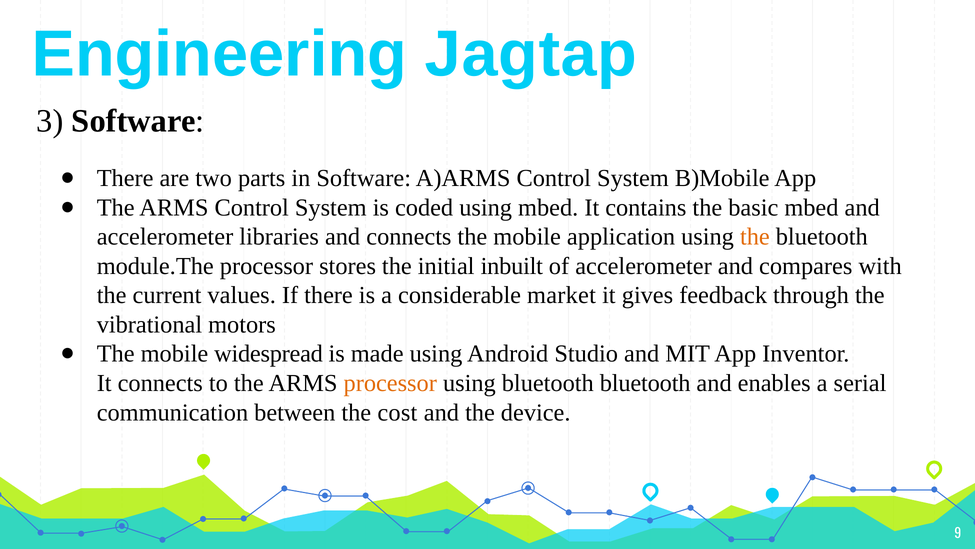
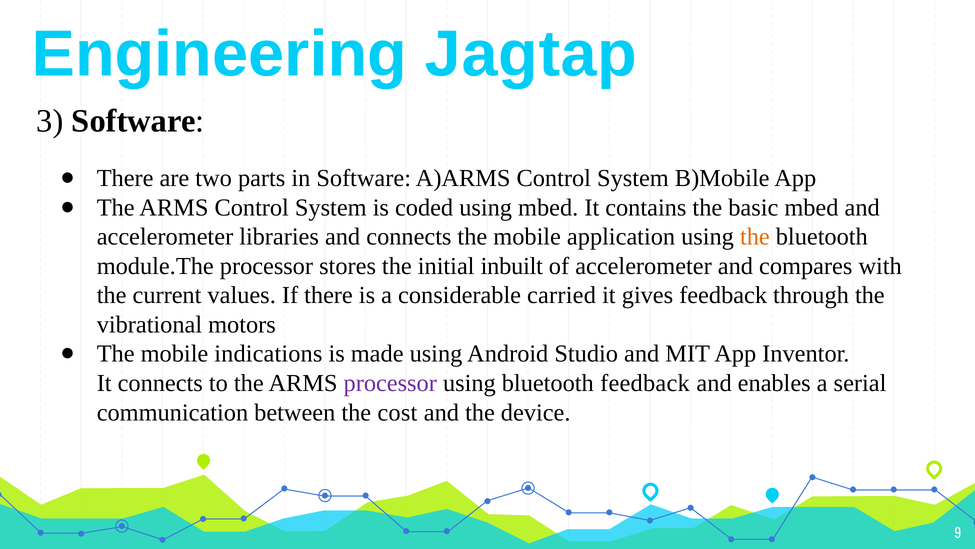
market: market -> carried
widespread: widespread -> indications
processor at (390, 383) colour: orange -> purple
bluetooth bluetooth: bluetooth -> feedback
